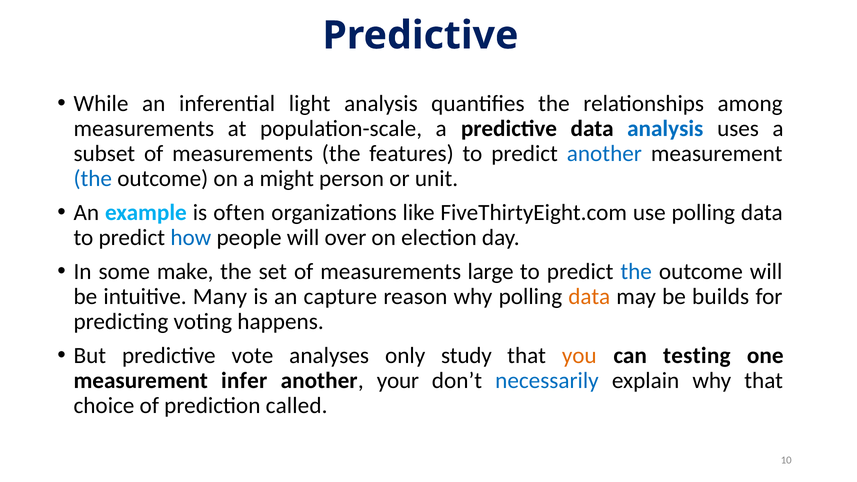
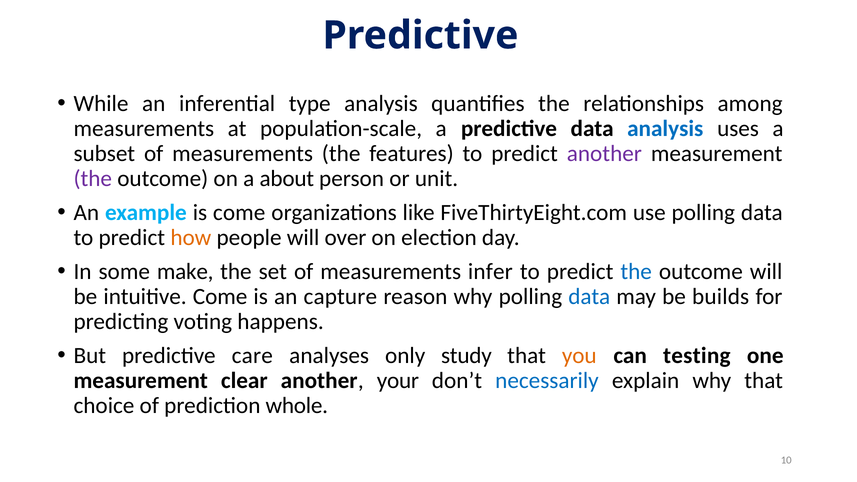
light: light -> type
another at (604, 153) colour: blue -> purple
the at (93, 179) colour: blue -> purple
might: might -> about
is often: often -> come
how colour: blue -> orange
large: large -> infer
intuitive Many: Many -> Come
data at (589, 297) colour: orange -> blue
vote: vote -> care
infer: infer -> clear
called: called -> whole
